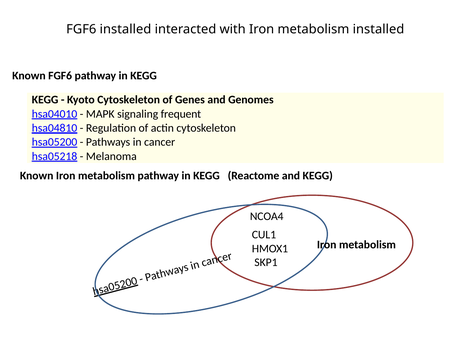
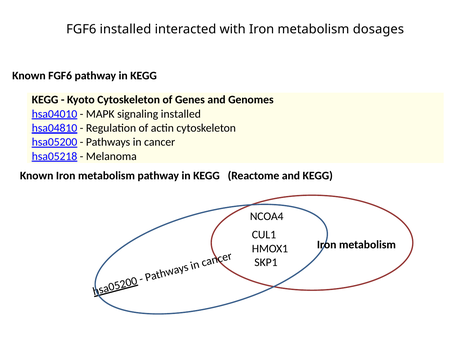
metabolism installed: installed -> dosages
signaling frequent: frequent -> installed
